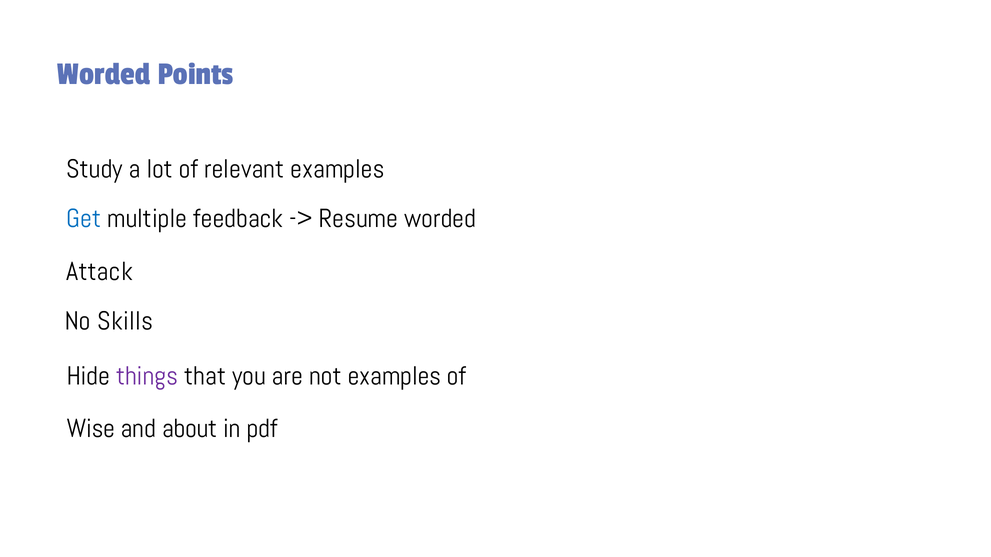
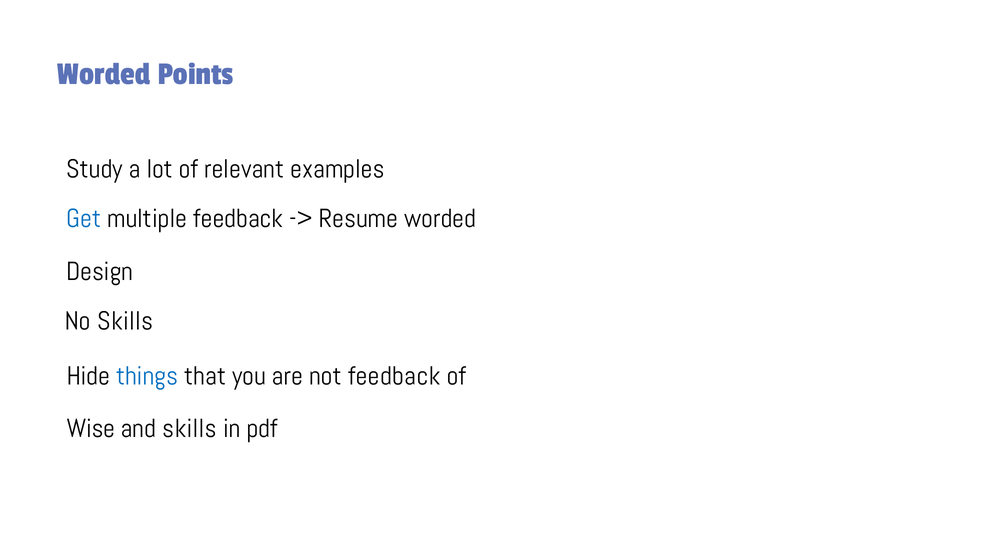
Attack: Attack -> Design
things colour: purple -> blue
not examples: examples -> feedback
and about: about -> skills
